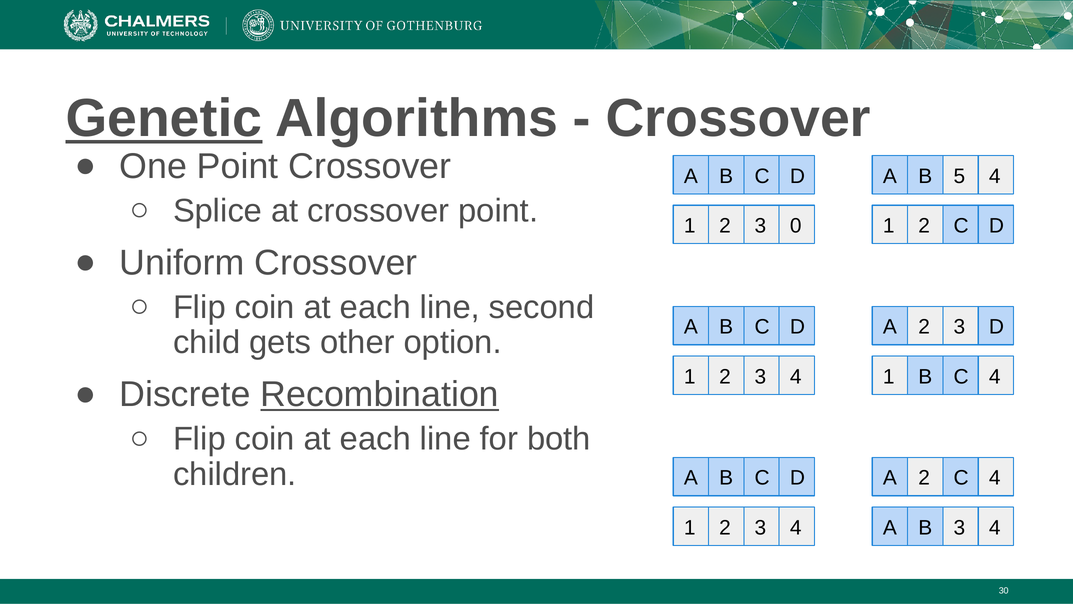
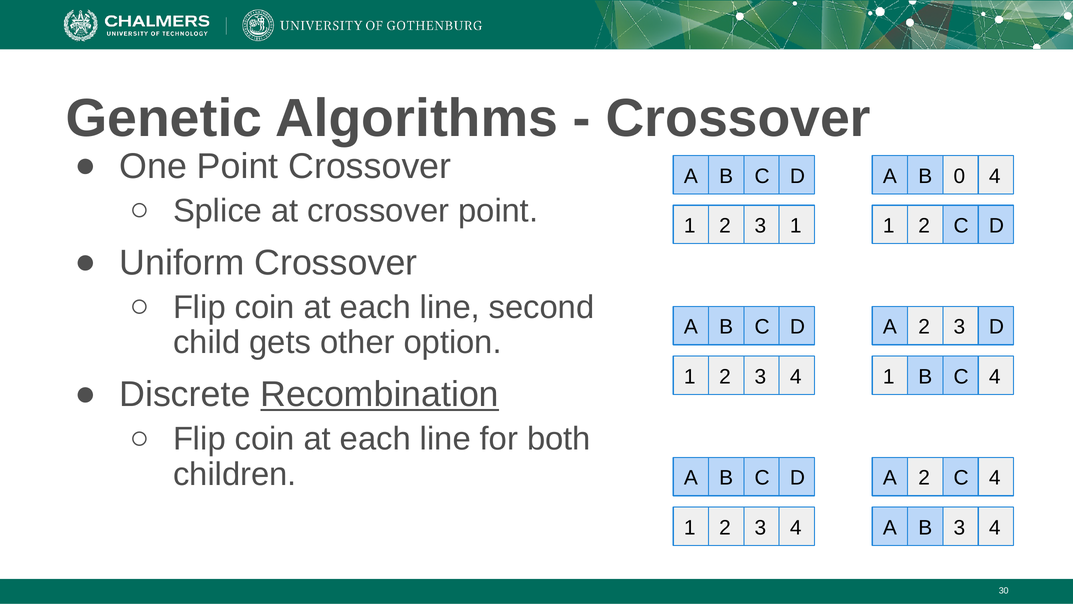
Genetic underline: present -> none
5: 5 -> 0
3 0: 0 -> 1
